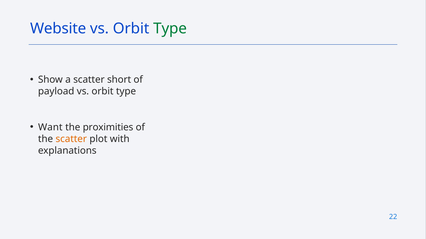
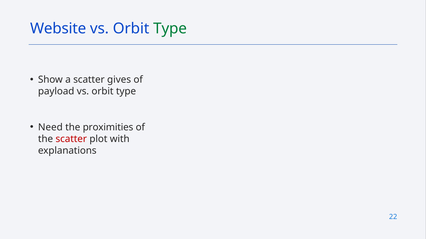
short: short -> gives
Want: Want -> Need
scatter at (71, 139) colour: orange -> red
